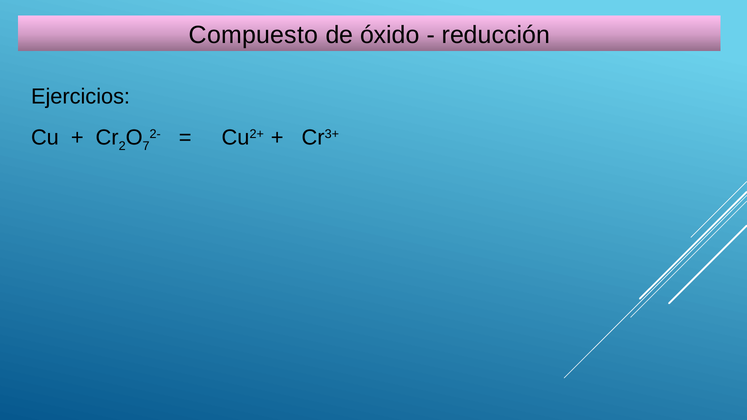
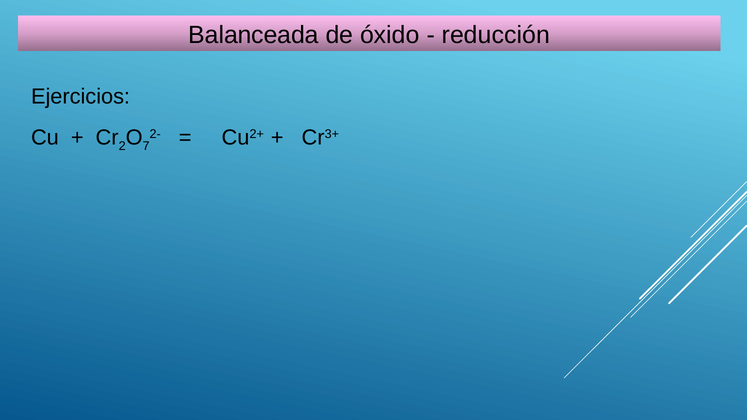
Compuesto: Compuesto -> Balanceada
